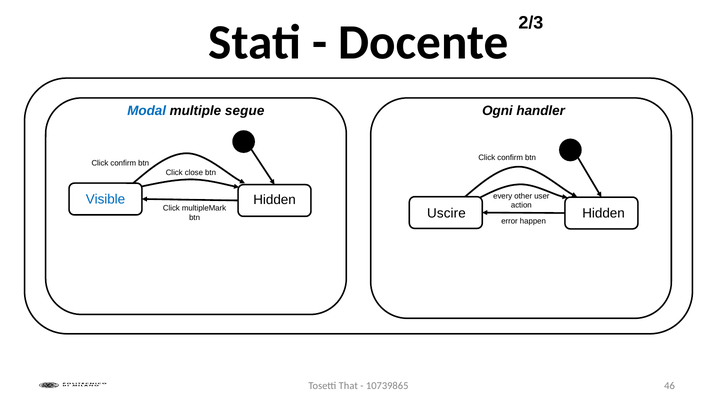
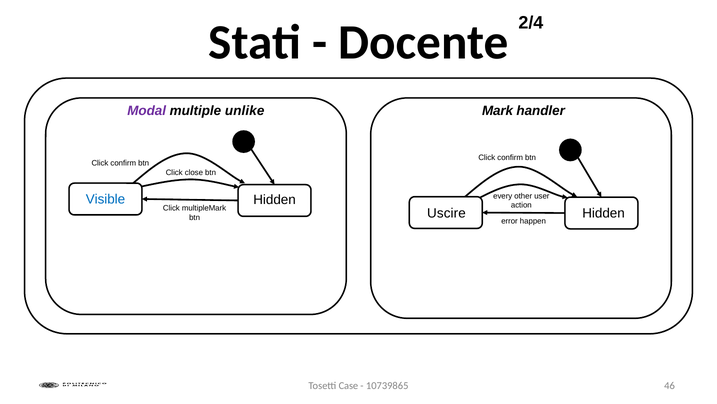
2/3: 2/3 -> 2/4
Modal colour: blue -> purple
segue: segue -> unlike
Ogni: Ogni -> Mark
That: That -> Case
